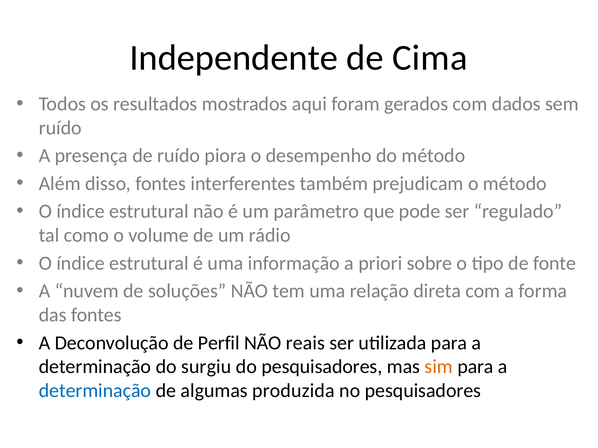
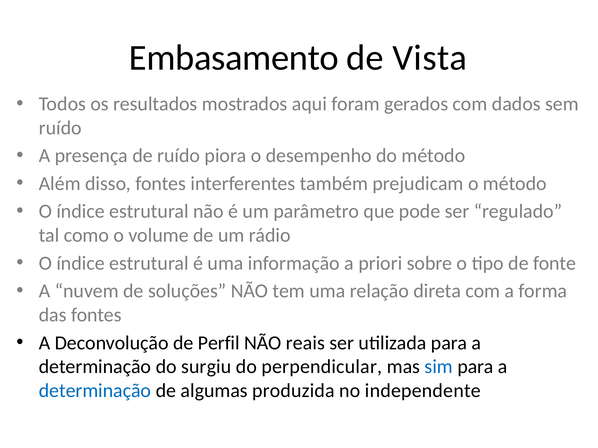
Independente: Independente -> Embasamento
Cima: Cima -> Vista
do pesquisadores: pesquisadores -> perpendicular
sim colour: orange -> blue
no pesquisadores: pesquisadores -> independente
